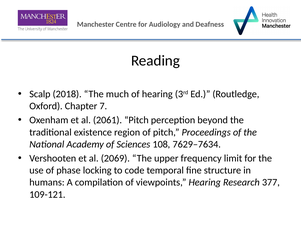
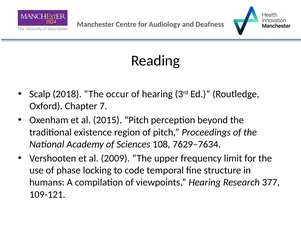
much: much -> occur
2061: 2061 -> 2015
2069: 2069 -> 2009
